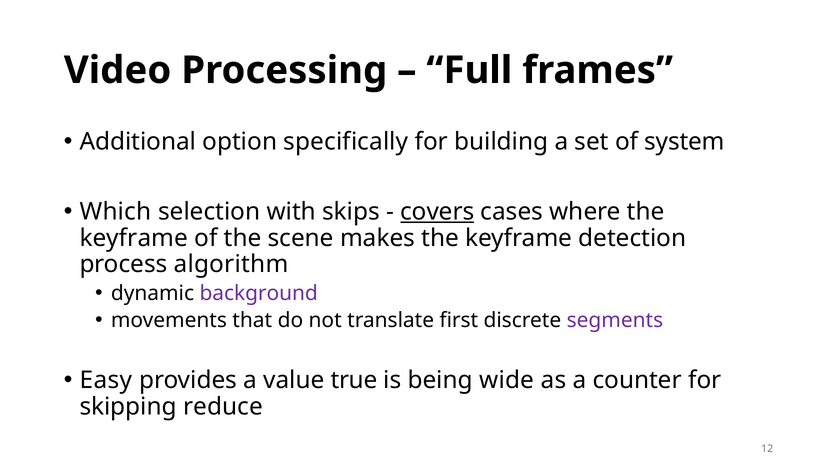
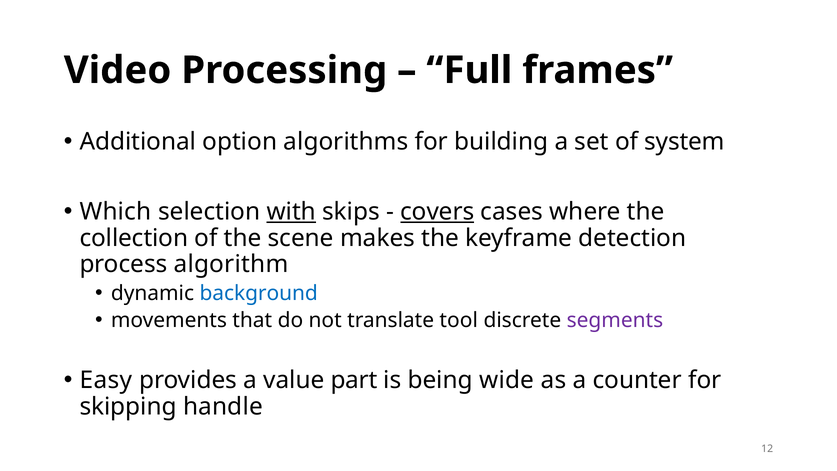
specifically: specifically -> algorithms
with underline: none -> present
keyframe at (134, 238): keyframe -> collection
background colour: purple -> blue
first: first -> tool
true: true -> part
reduce: reduce -> handle
